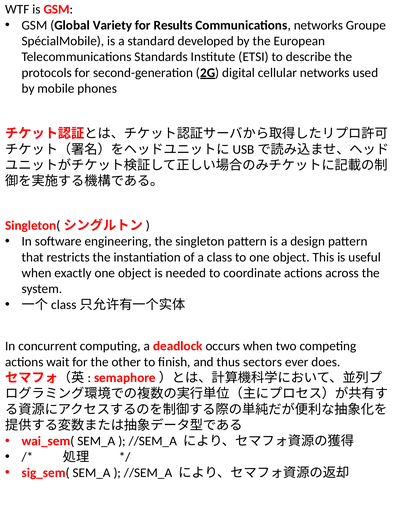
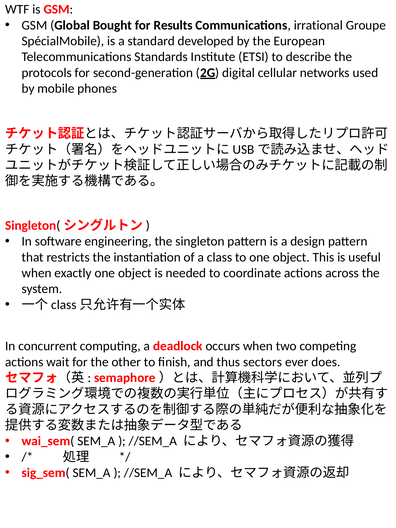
Variety: Variety -> Bought
Communications networks: networks -> irrational
